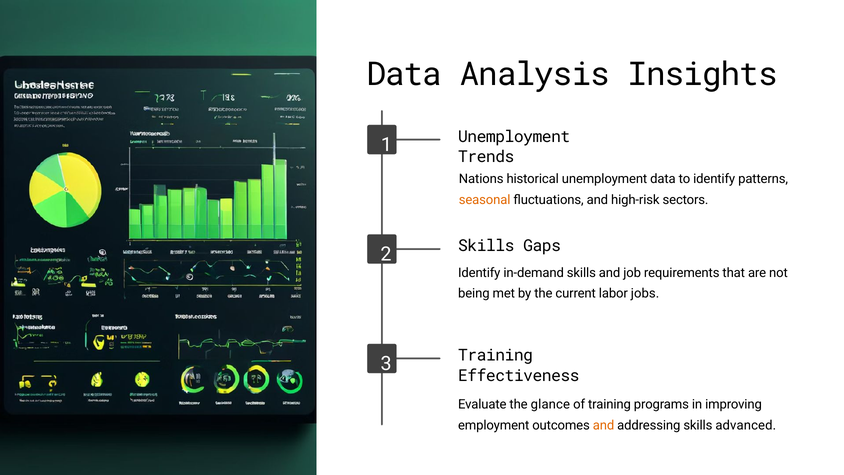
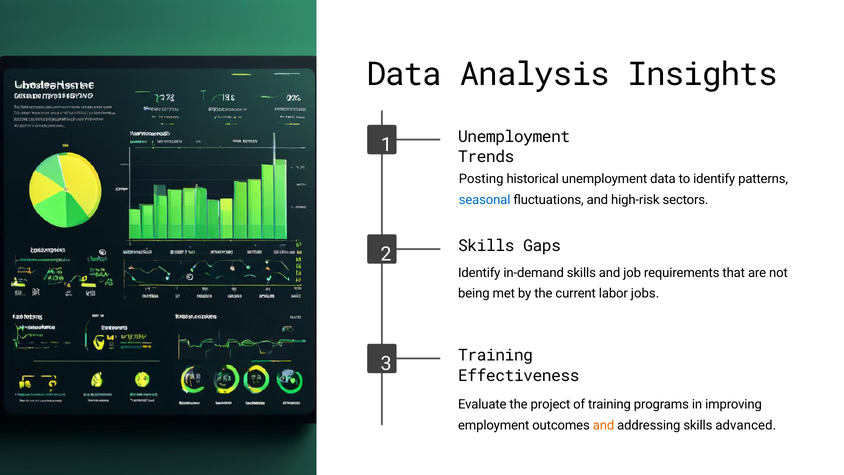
Nations: Nations -> Posting
seasonal colour: orange -> blue
glance: glance -> project
